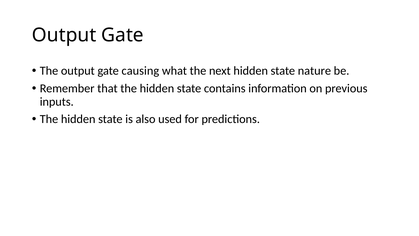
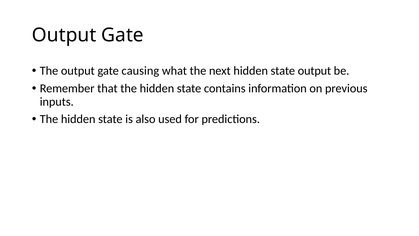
state nature: nature -> output
